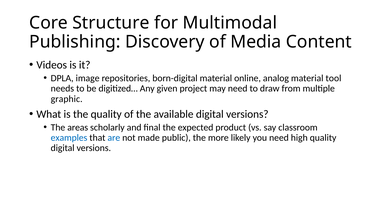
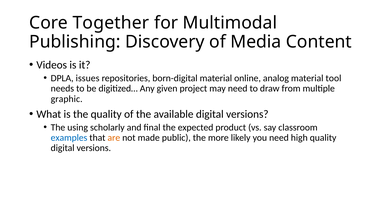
Structure: Structure -> Together
image: image -> issues
areas: areas -> using
are colour: blue -> orange
